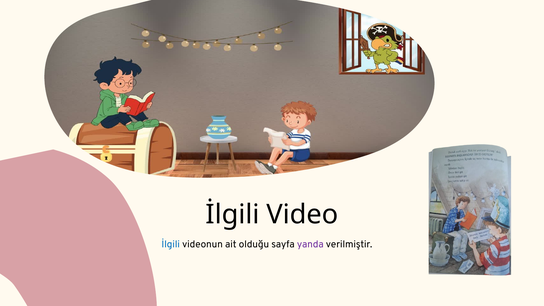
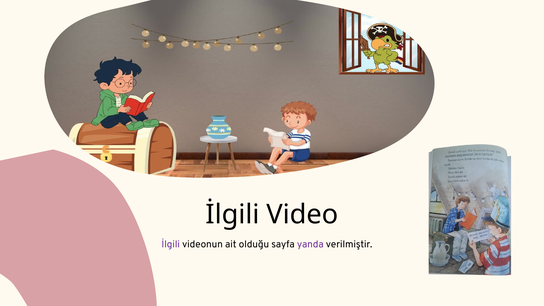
İlgili at (171, 244) colour: blue -> purple
